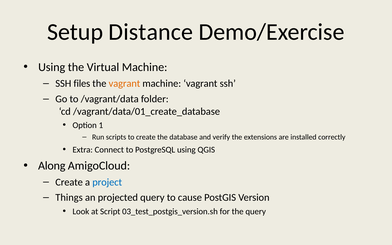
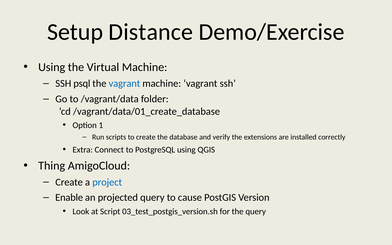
files: files -> psql
vagrant at (124, 83) colour: orange -> blue
Along: Along -> Thing
Things: Things -> Enable
